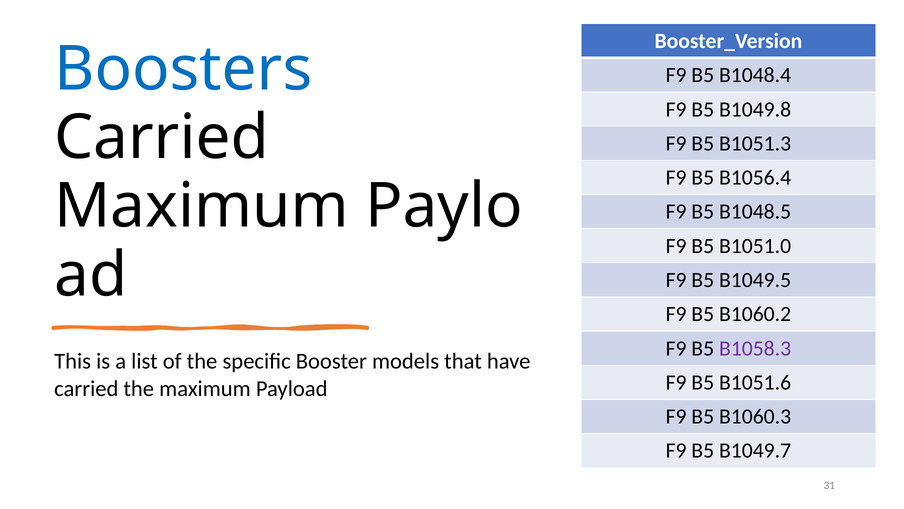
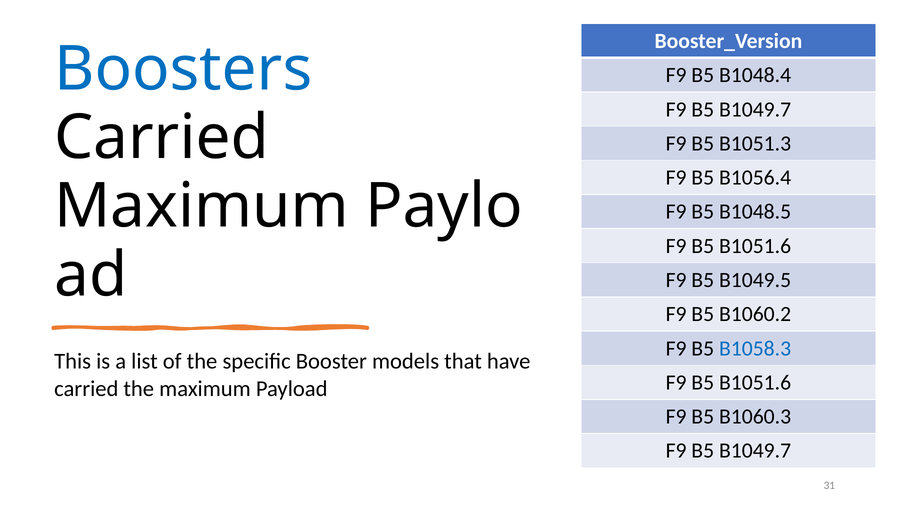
B1049.8 at (755, 109): B1049.8 -> B1049.7
B1051.0 at (755, 246): B1051.0 -> B1051.6
B1058.3 colour: purple -> blue
